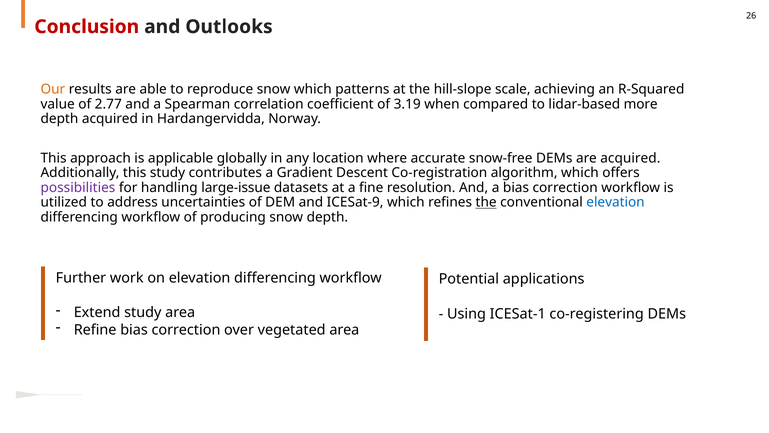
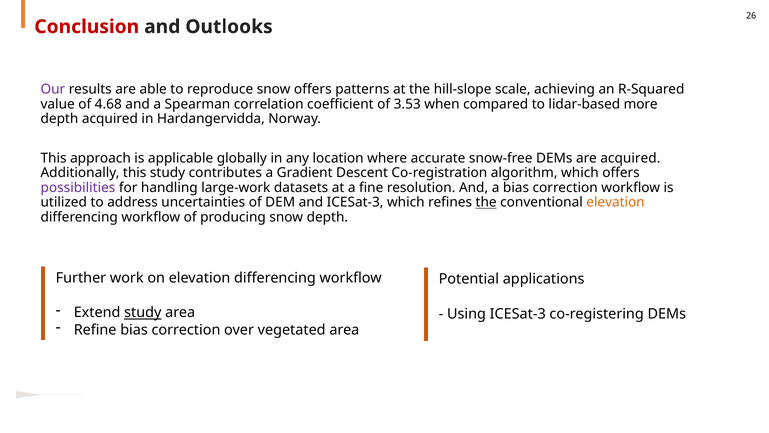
Our colour: orange -> purple
snow which: which -> offers
2.77: 2.77 -> 4.68
3.19: 3.19 -> 3.53
large-issue: large-issue -> large-work
and ICESat-9: ICESat-9 -> ICESat-3
elevation at (616, 202) colour: blue -> orange
study at (143, 312) underline: none -> present
Using ICESat-1: ICESat-1 -> ICESat-3
